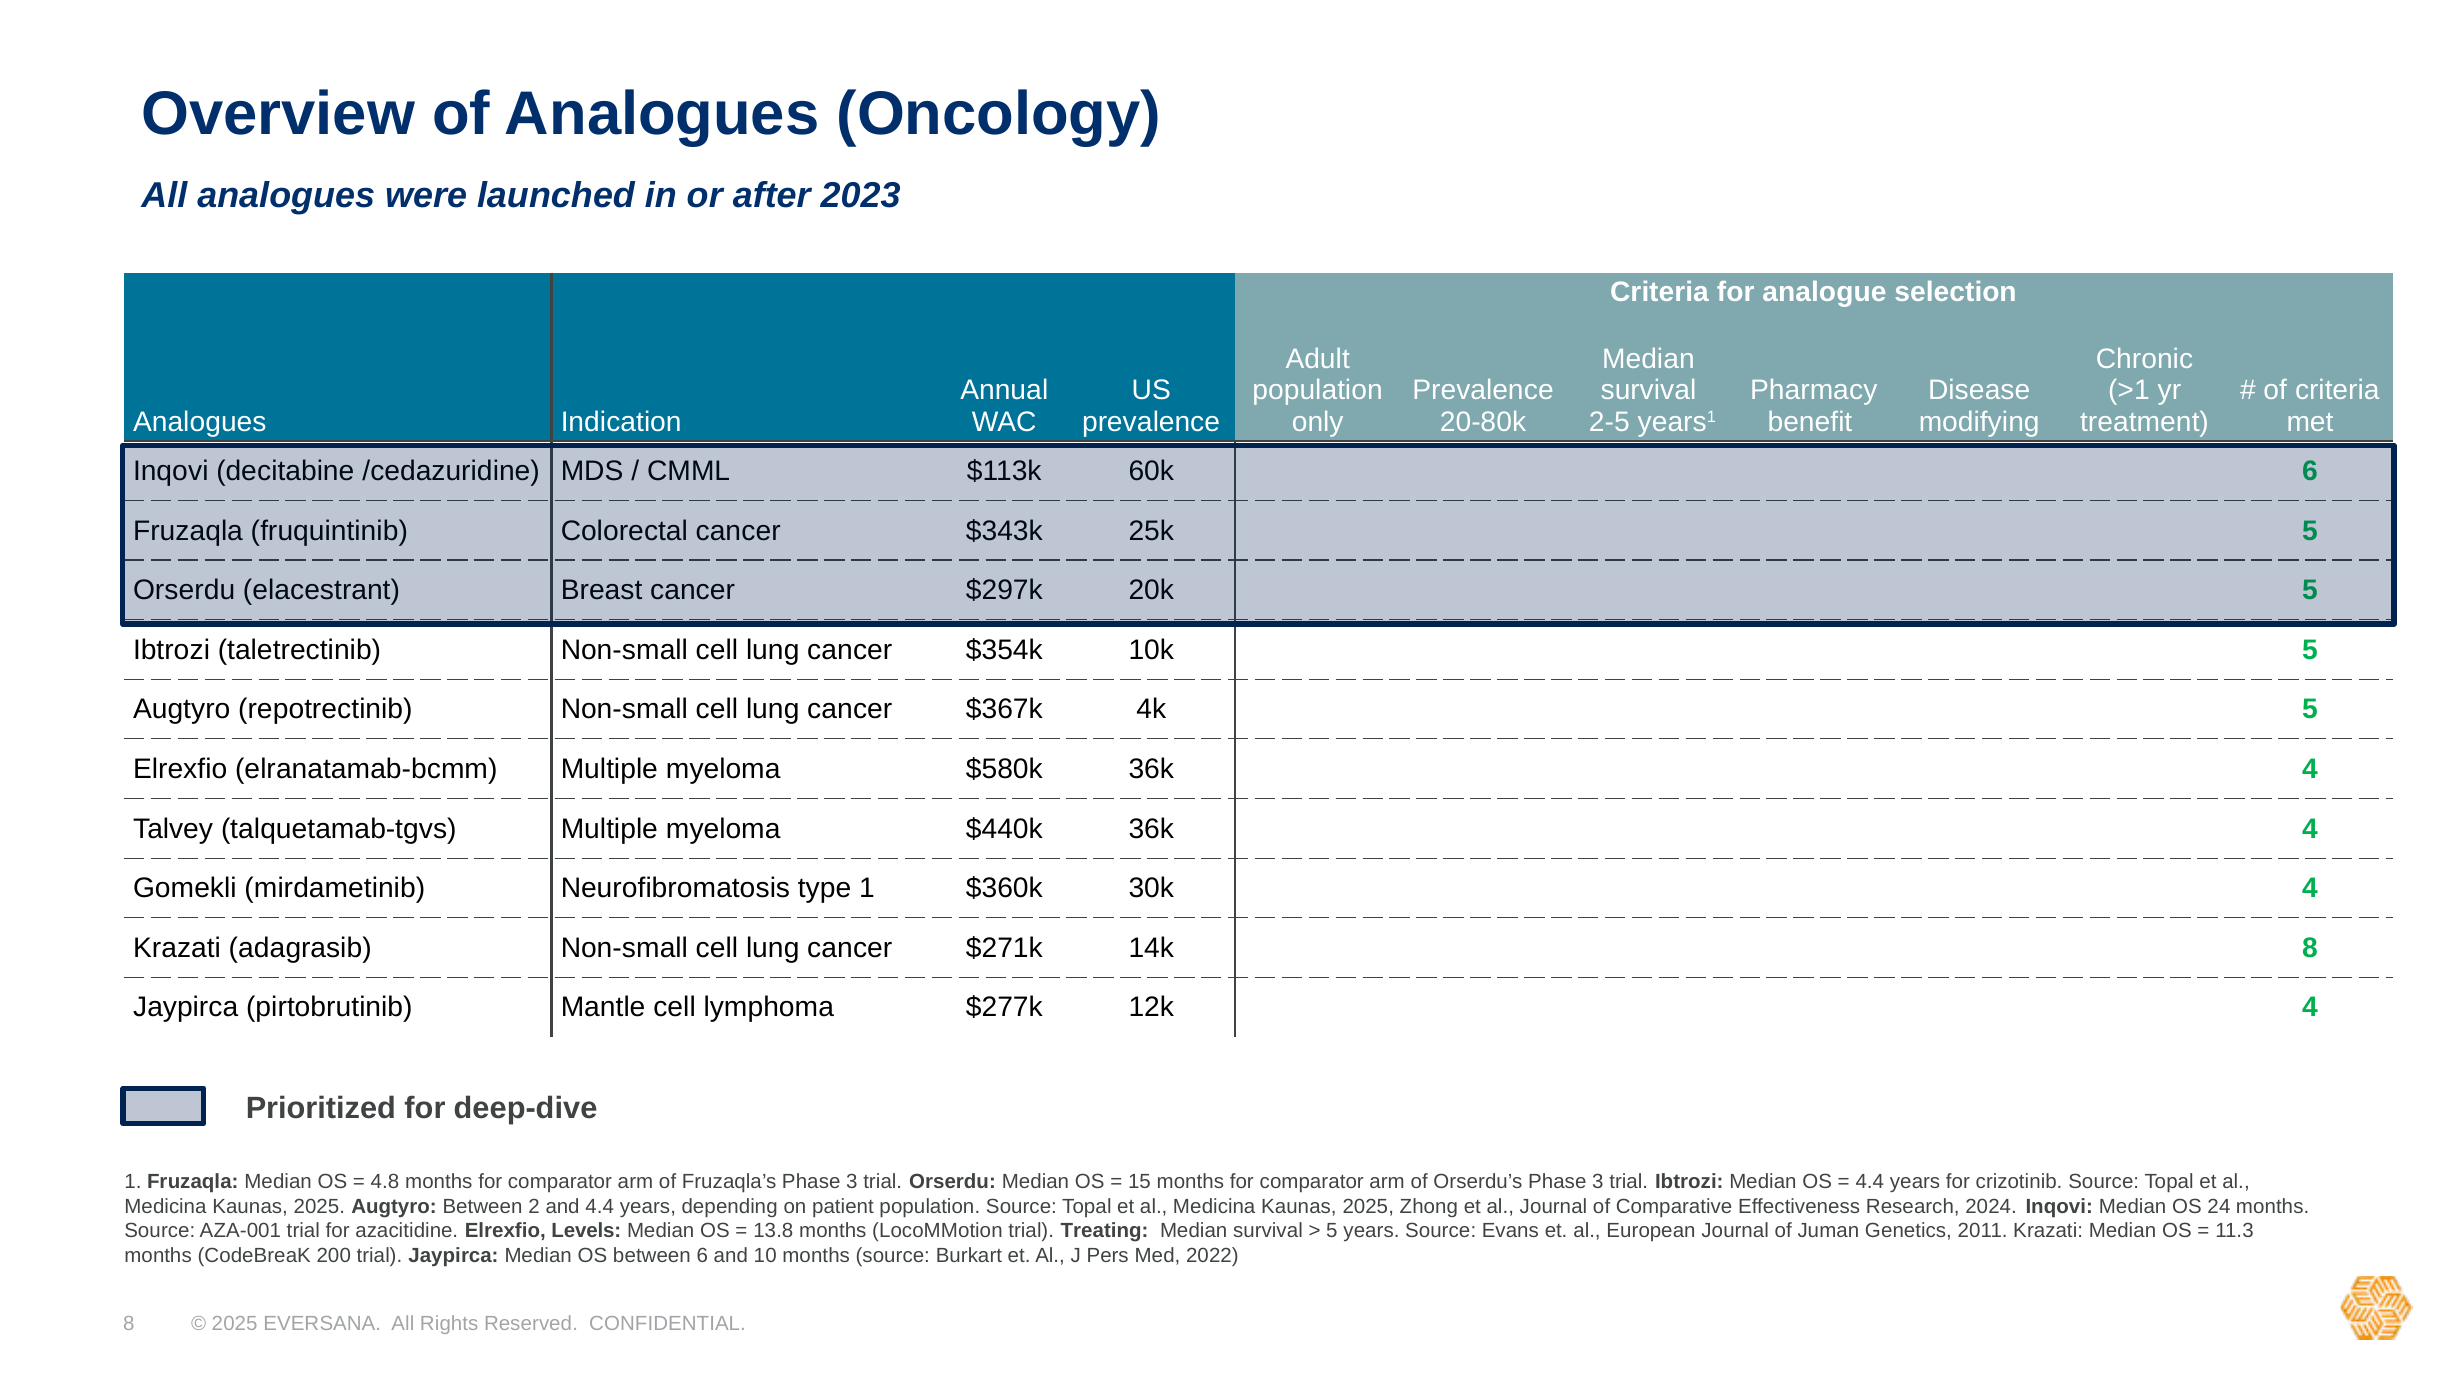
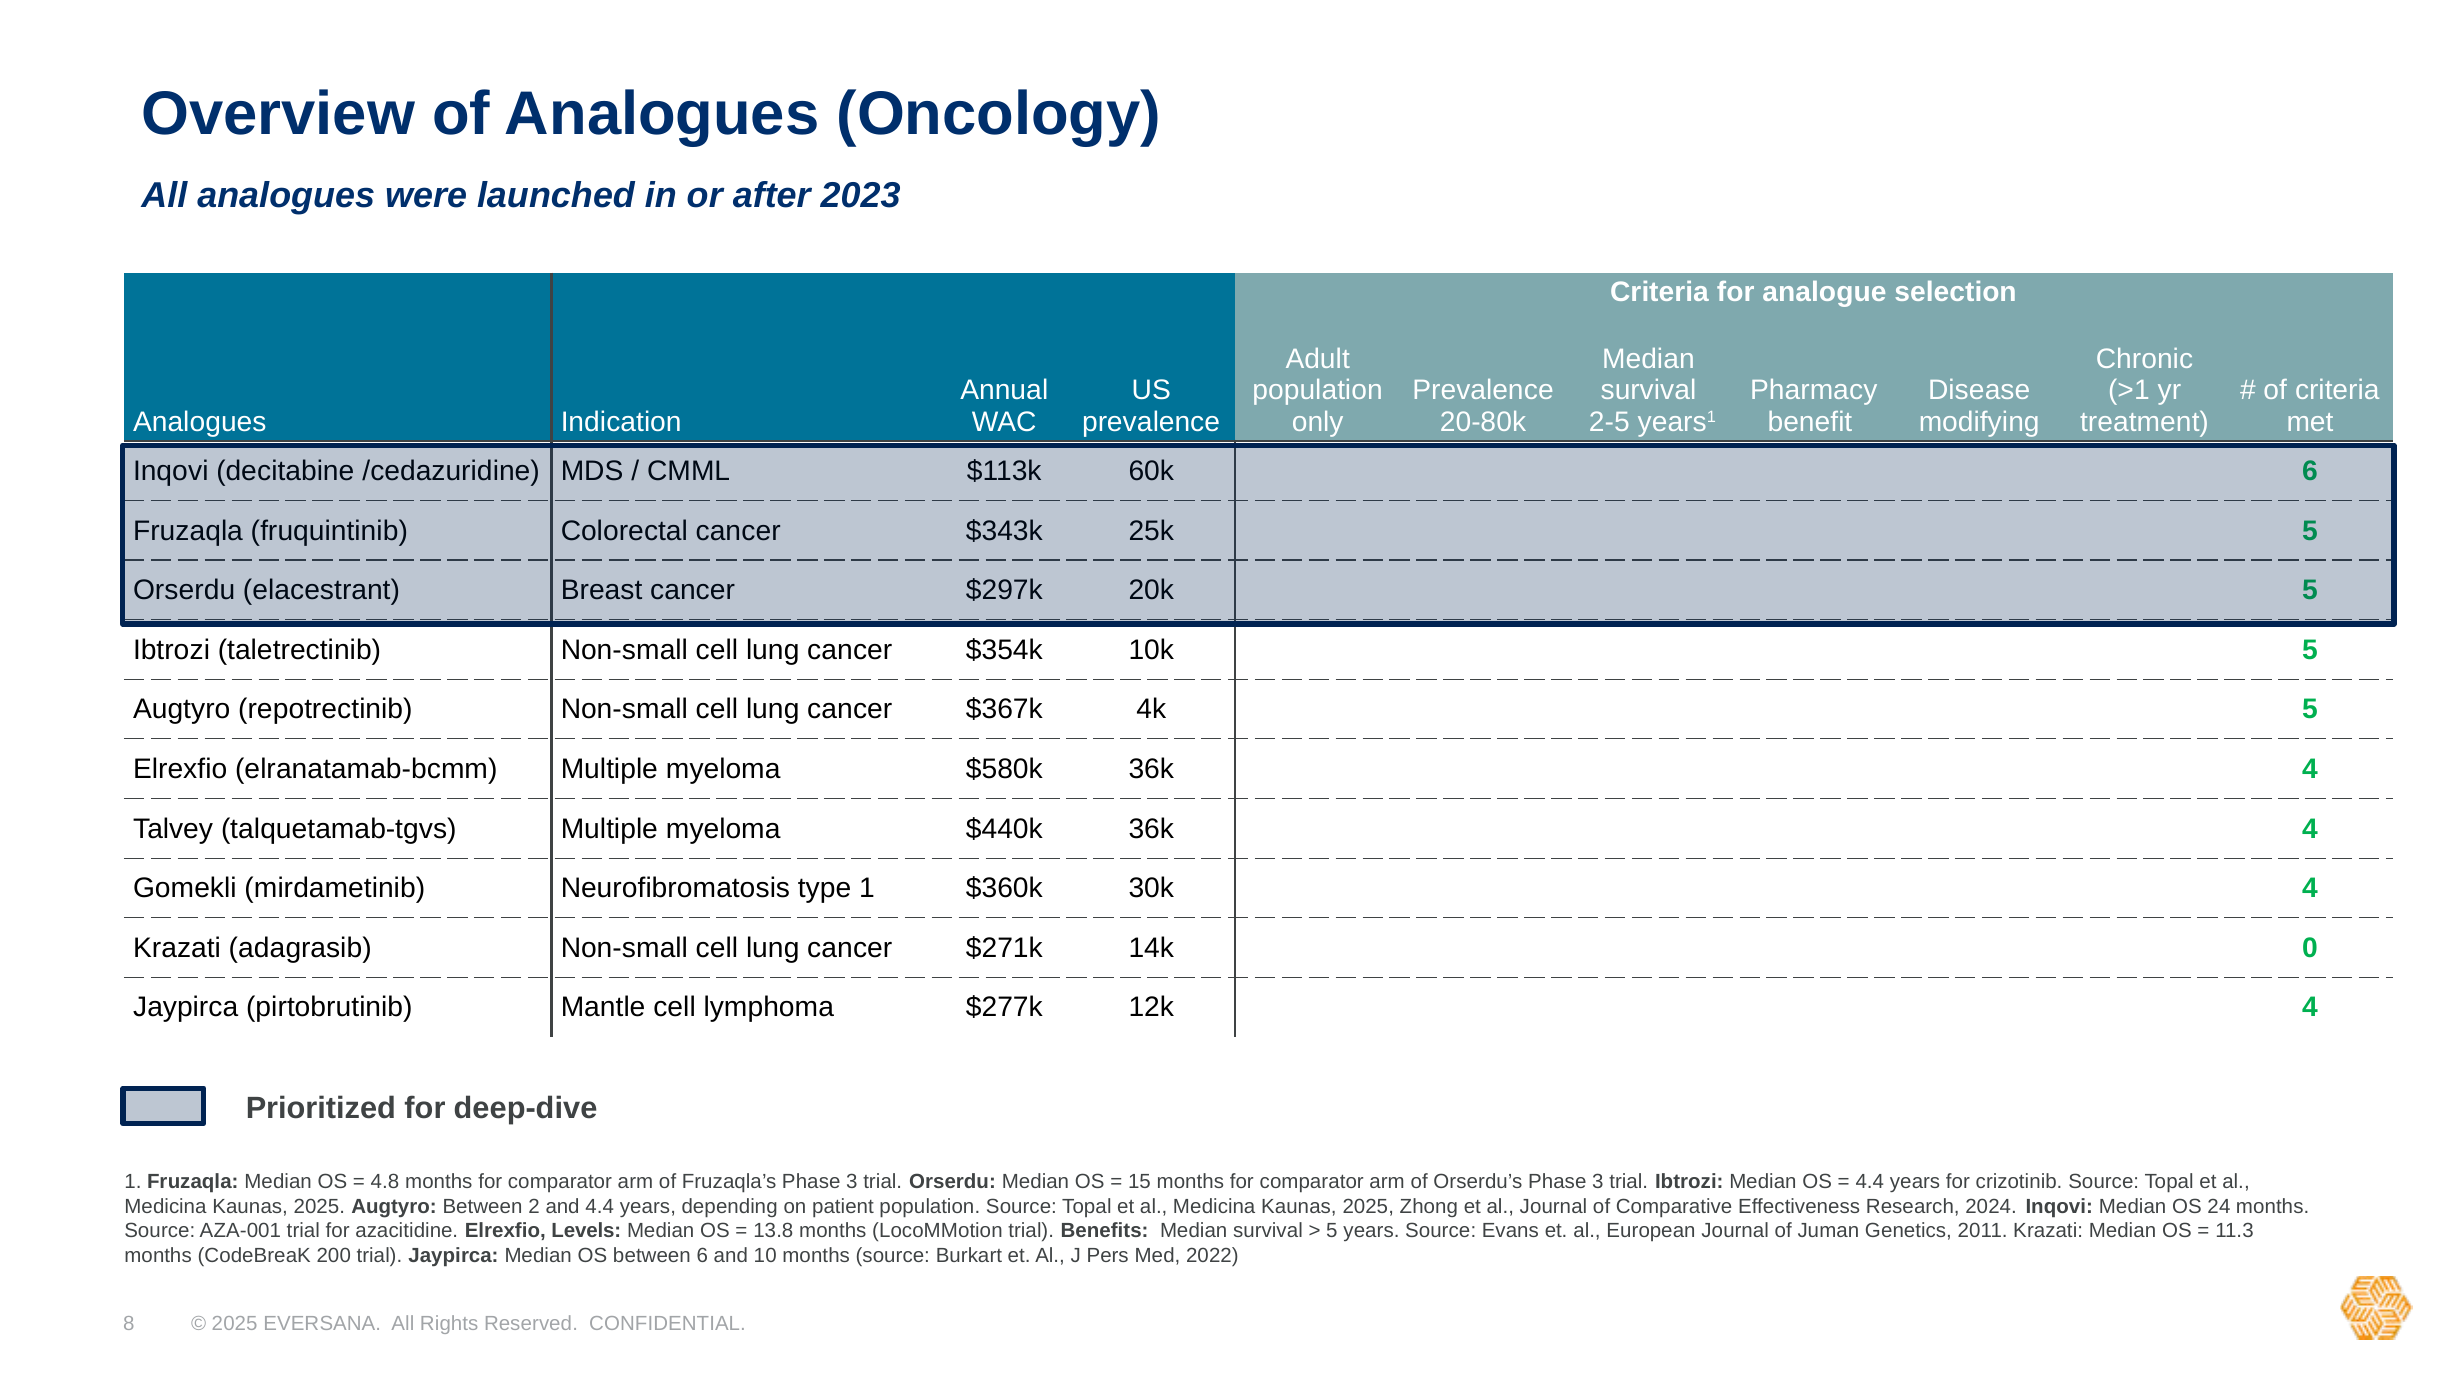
8 at (2310, 948): 8 -> 0
Treating: Treating -> Benefits
